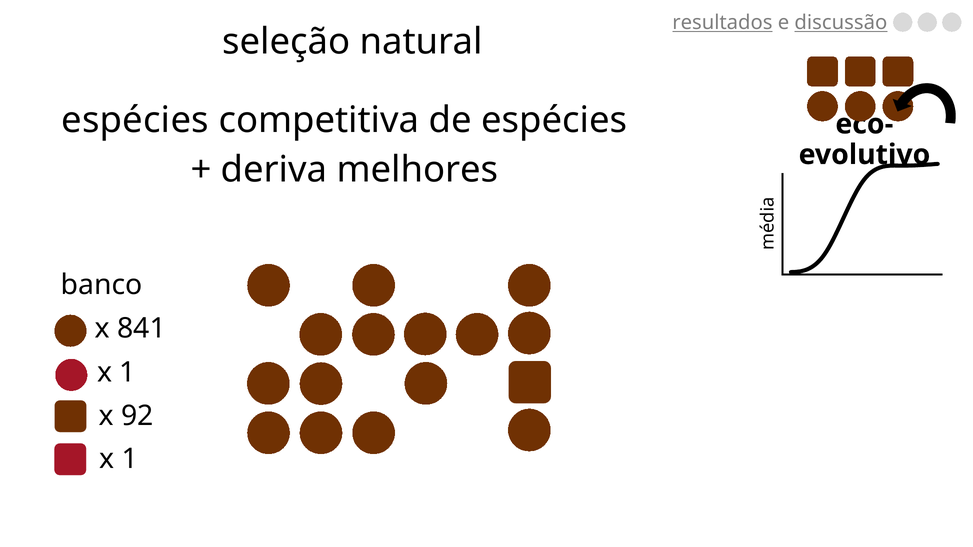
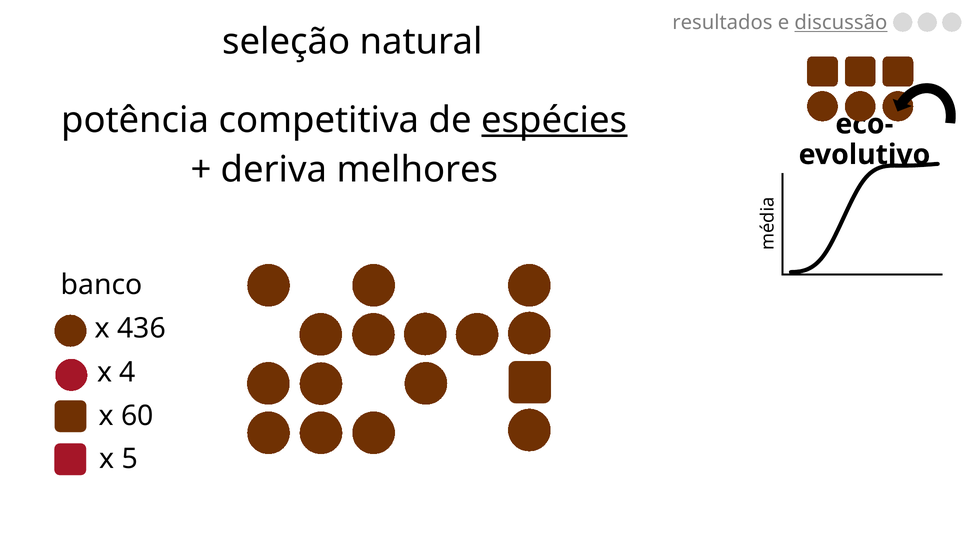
resultados underline: present -> none
espécies at (135, 120): espécies -> potência
espécies at (554, 120) underline: none -> present
841: 841 -> 436
1 at (128, 373): 1 -> 4
92: 92 -> 60
1 at (130, 459): 1 -> 5
